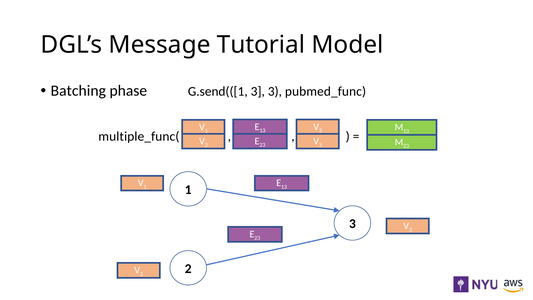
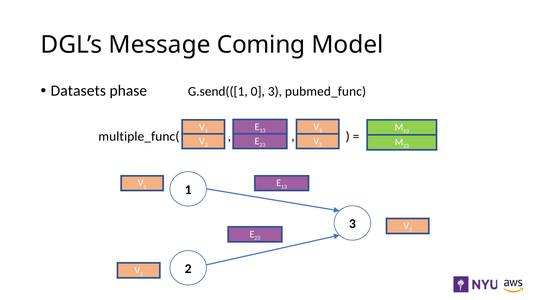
Tutorial: Tutorial -> Coming
Batching: Batching -> Datasets
G.send(([1 3: 3 -> 0
